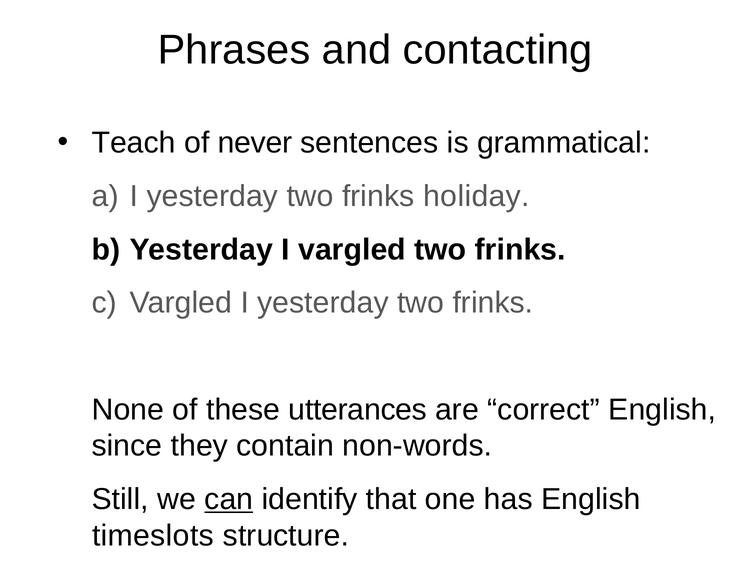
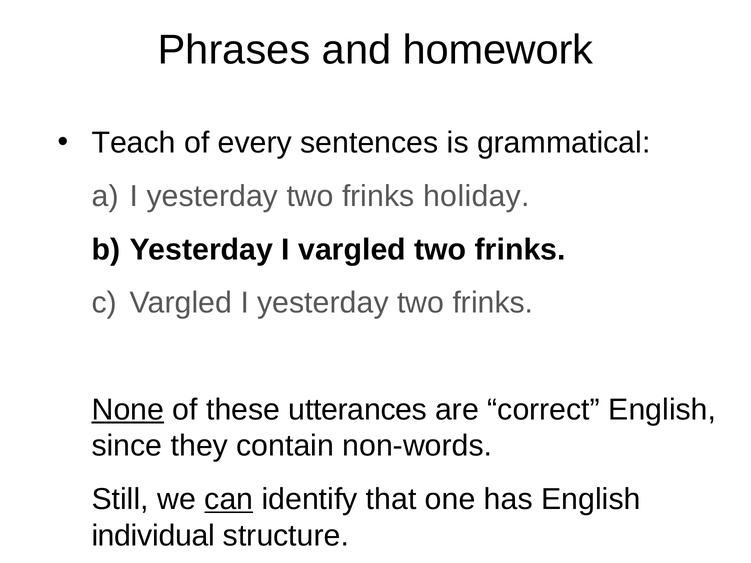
contacting: contacting -> homework
never: never -> every
None underline: none -> present
timeslots: timeslots -> individual
